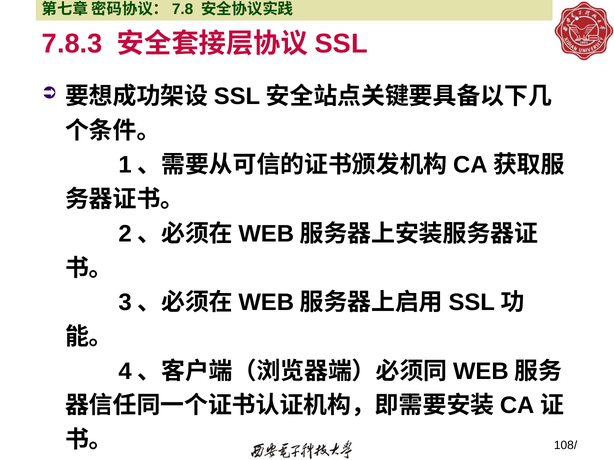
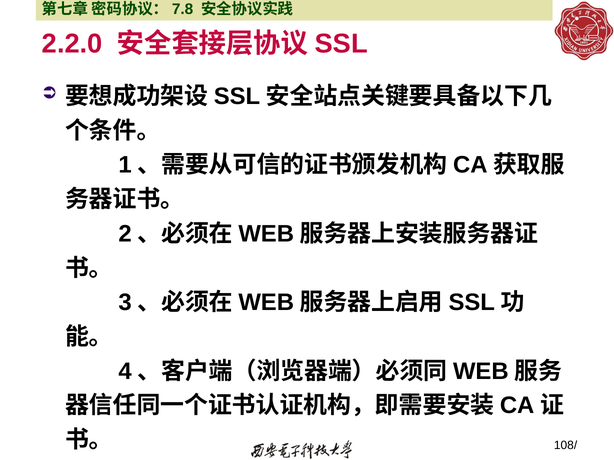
7.8.3: 7.8.3 -> 2.2.0
